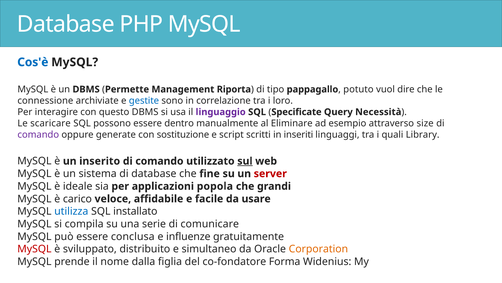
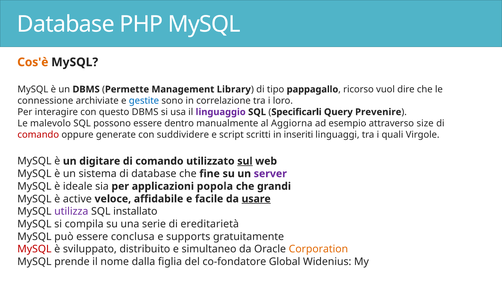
Cos'è colour: blue -> orange
Riporta: Riporta -> Library
potuto: potuto -> ricorso
Specificate: Specificate -> Specificarli
Necessità: Necessità -> Prevenire
scaricare: scaricare -> malevolo
Eliminare: Eliminare -> Aggiorna
comando at (38, 134) colour: purple -> red
sostituzione: sostituzione -> suddividere
Library: Library -> Virgole
inserito: inserito -> digitare
server colour: red -> purple
carico: carico -> active
usare underline: none -> present
utilizza colour: blue -> purple
comunicare: comunicare -> ereditarietà
influenze: influenze -> supports
Forma: Forma -> Global
